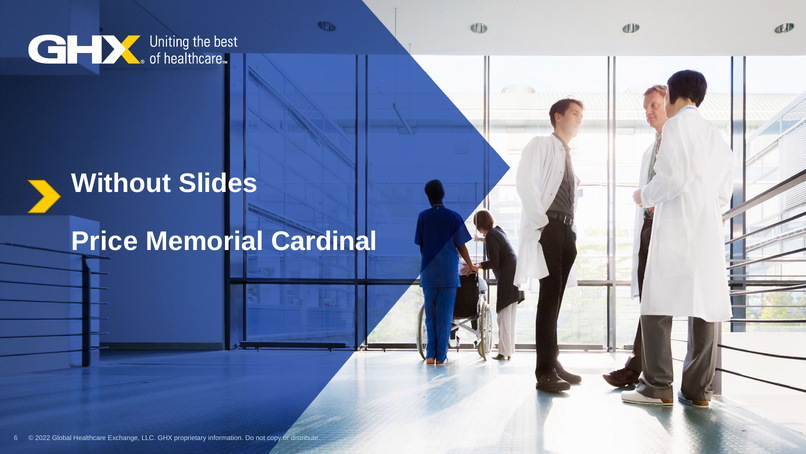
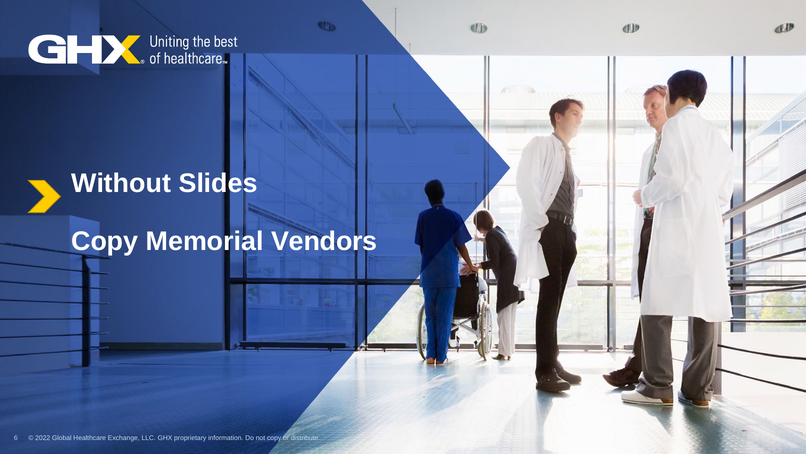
Price at (105, 241): Price -> Copy
Cardinal: Cardinal -> Vendors
